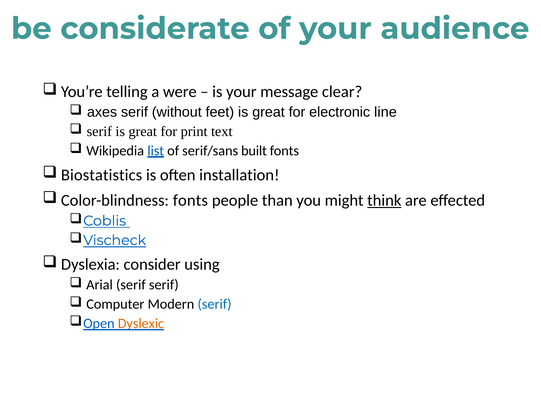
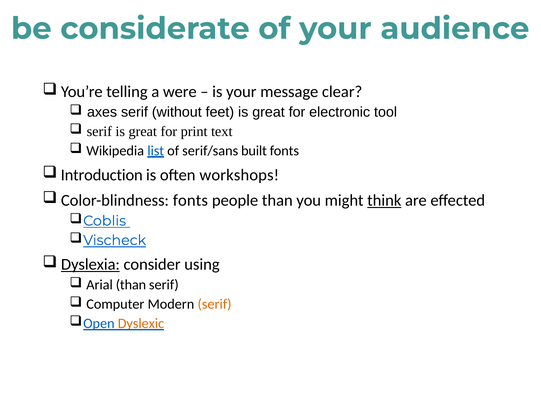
line: line -> tool
Biostatistics: Biostatistics -> Introduction
installation: installation -> workshops
Dyslexia underline: none -> present
Arial serif: serif -> than
serif at (215, 304) colour: blue -> orange
